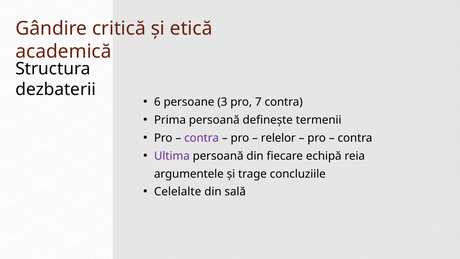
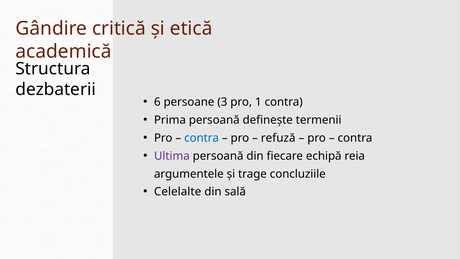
7: 7 -> 1
contra at (202, 138) colour: purple -> blue
relelor: relelor -> refuză
